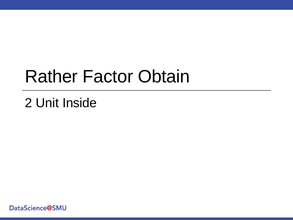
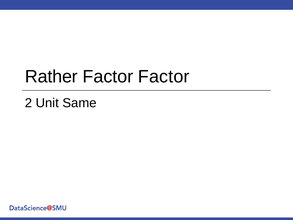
Factor Obtain: Obtain -> Factor
Inside: Inside -> Same
